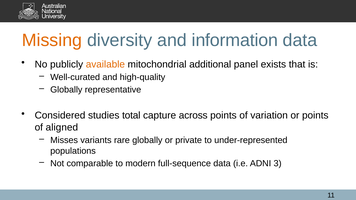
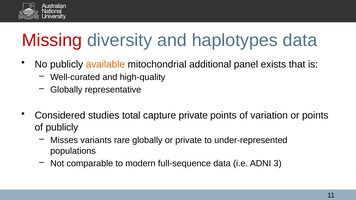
Missing colour: orange -> red
information: information -> haplotypes
capture across: across -> private
of aligned: aligned -> publicly
